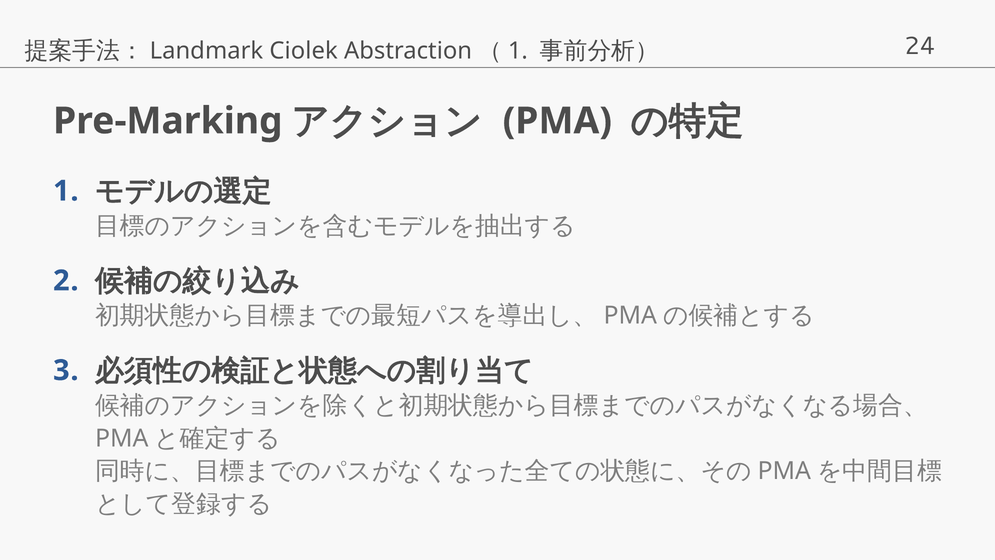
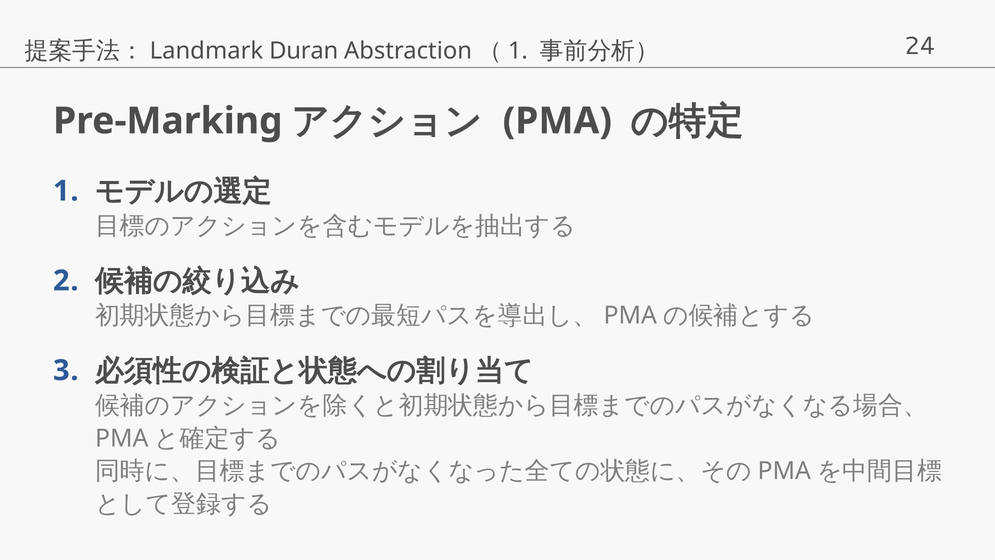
Ciolek: Ciolek -> Duran
